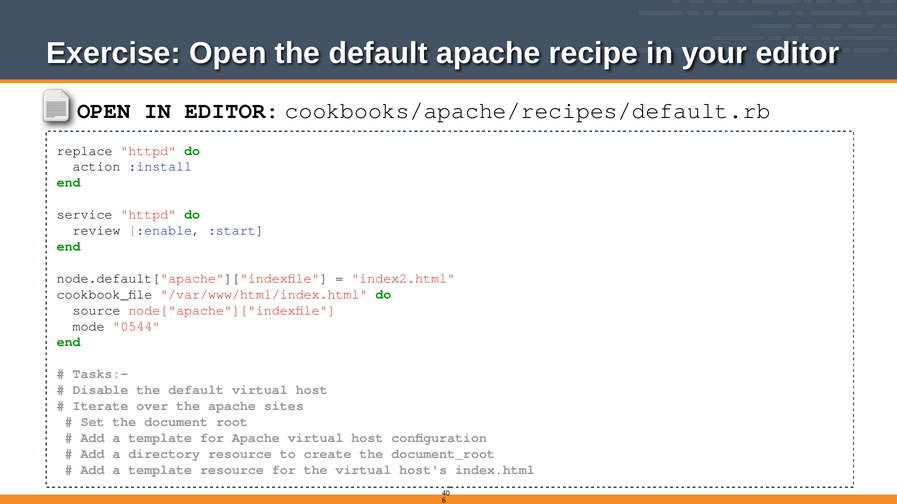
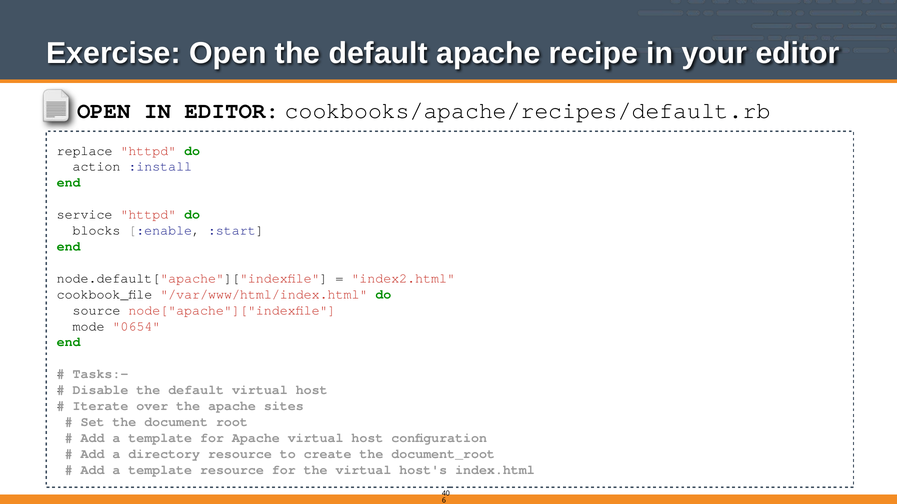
review: review -> blocks
0544: 0544 -> 0654
